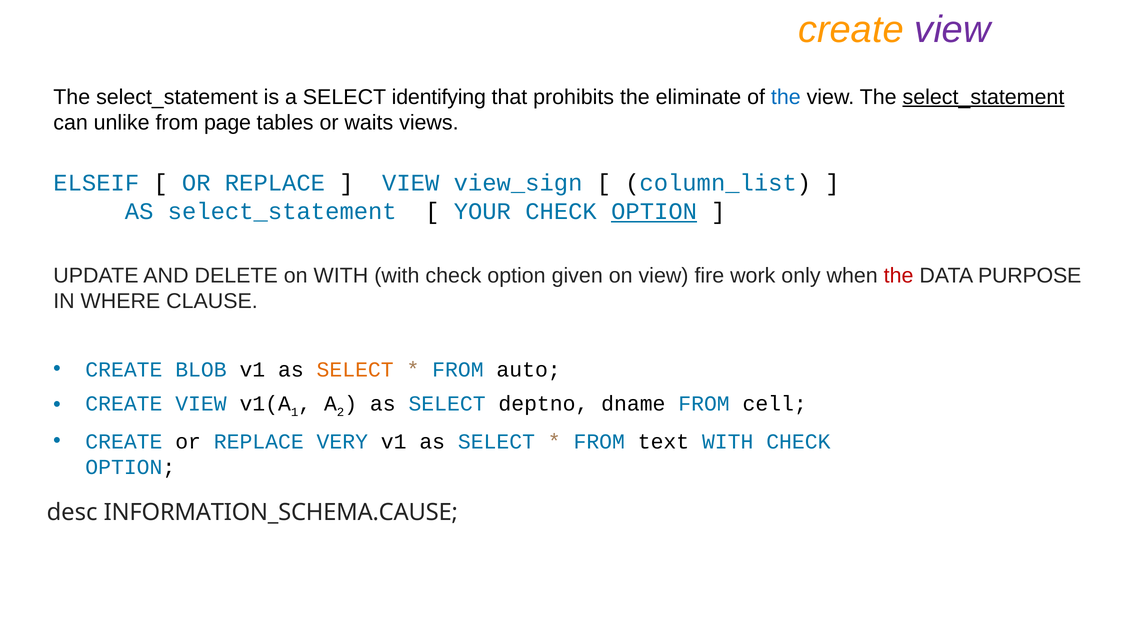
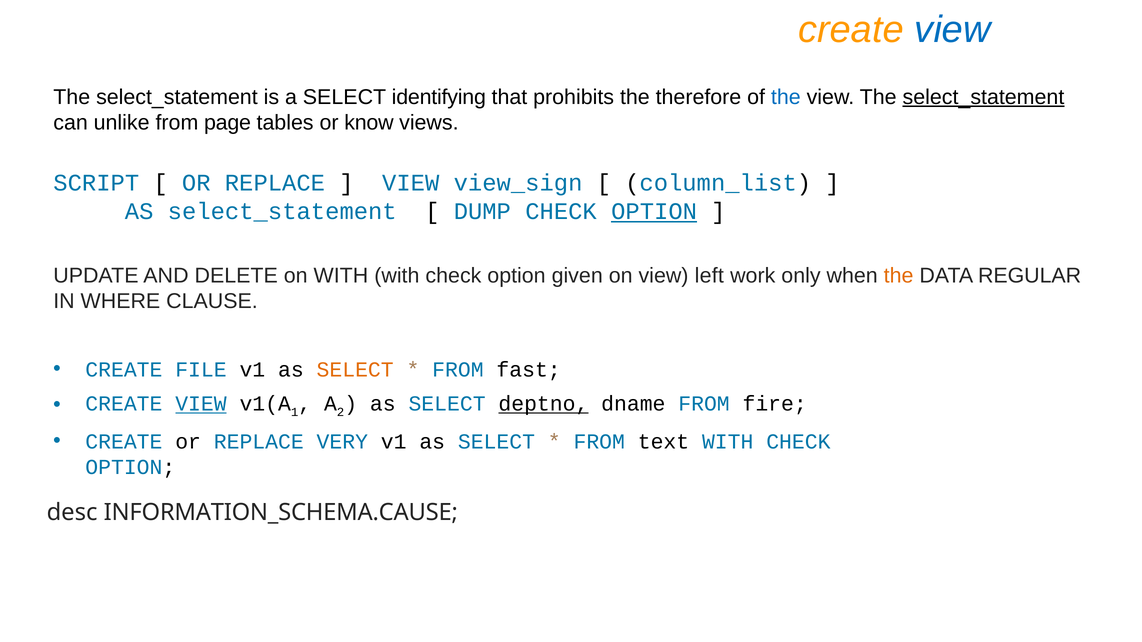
view at (953, 30) colour: purple -> blue
eliminate: eliminate -> therefore
waits: waits -> know
ELSEIF: ELSEIF -> SCRIPT
YOUR: YOUR -> DUMP
fire: fire -> left
the at (899, 276) colour: red -> orange
PURPOSE: PURPOSE -> REGULAR
BLOB: BLOB -> FILE
auto: auto -> fast
VIEW at (201, 404) underline: none -> present
deptno underline: none -> present
cell: cell -> fire
